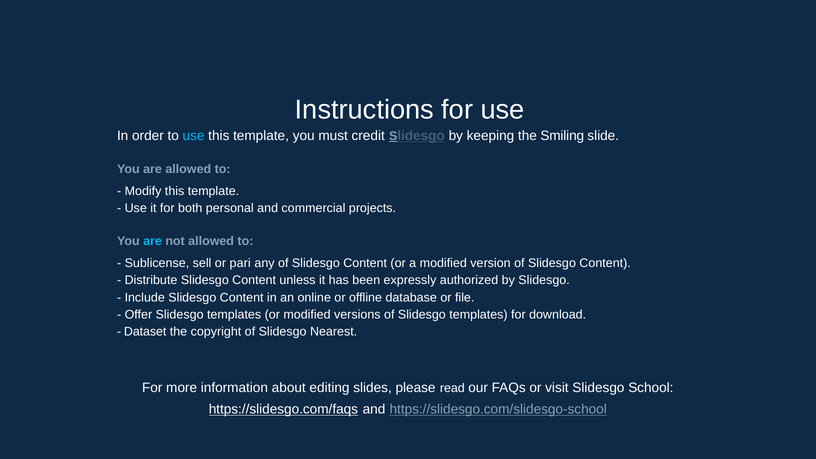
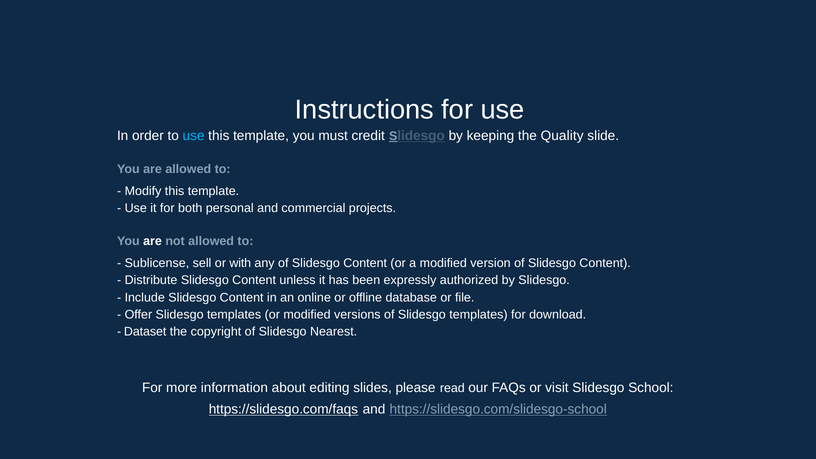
Smiling: Smiling -> Quality
are at (153, 241) colour: light blue -> white
pari: pari -> with
